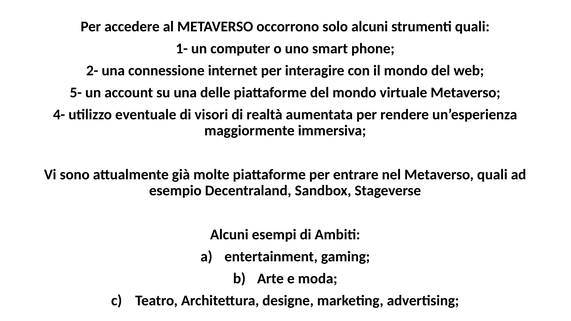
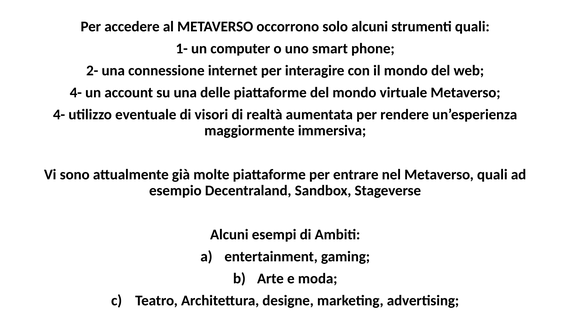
5- at (76, 93): 5- -> 4-
